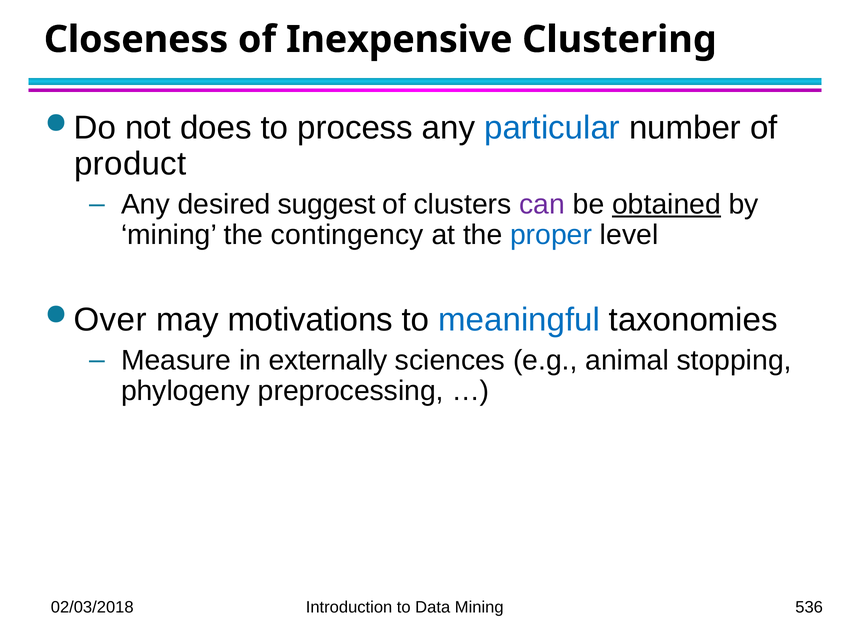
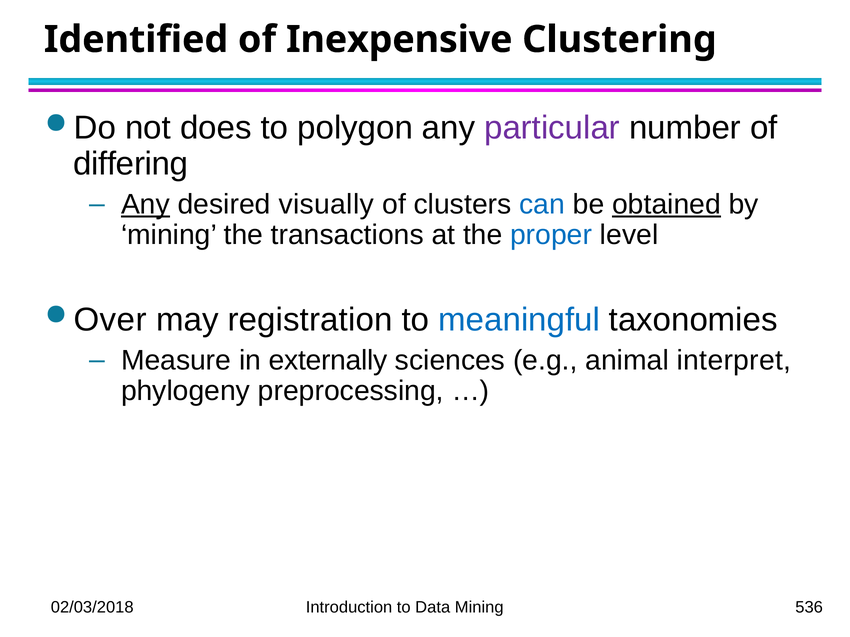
Closeness: Closeness -> Identified
process: process -> polygon
particular colour: blue -> purple
product: product -> differing
Any at (145, 204) underline: none -> present
suggest: suggest -> visually
can colour: purple -> blue
contingency: contingency -> transactions
motivations: motivations -> registration
stopping: stopping -> interpret
